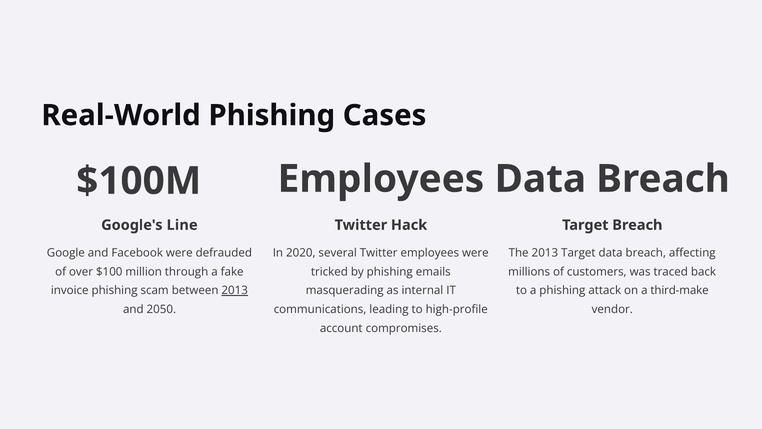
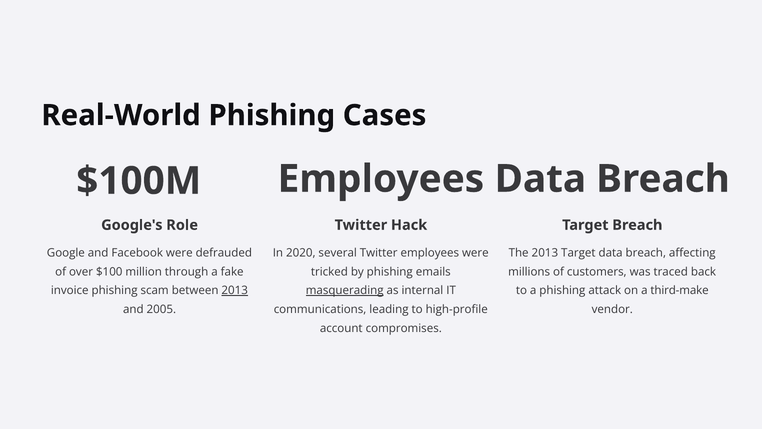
Line: Line -> Role
masquerading underline: none -> present
2050: 2050 -> 2005
